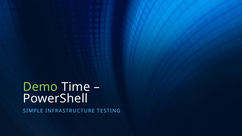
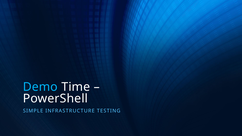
Demo colour: light green -> light blue
